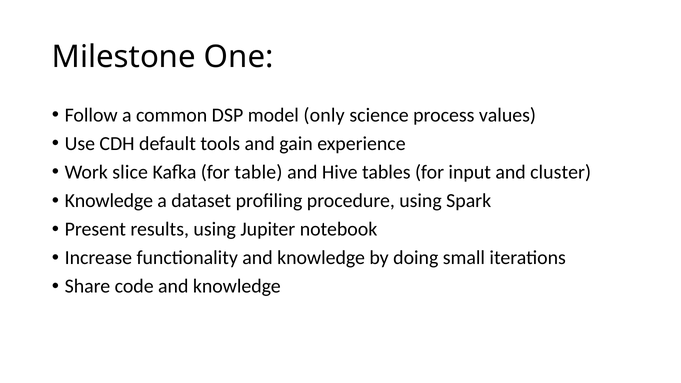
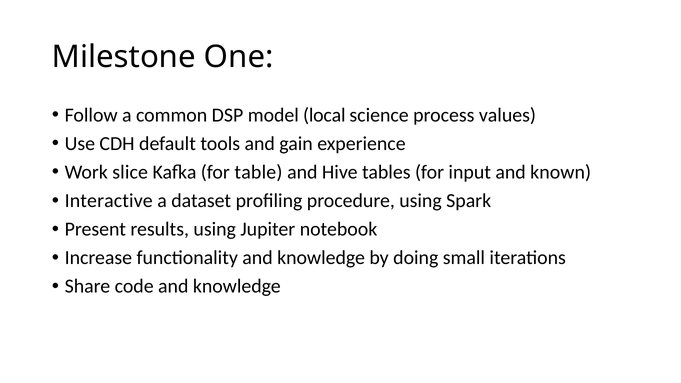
only: only -> local
cluster: cluster -> known
Knowledge at (109, 201): Knowledge -> Interactive
